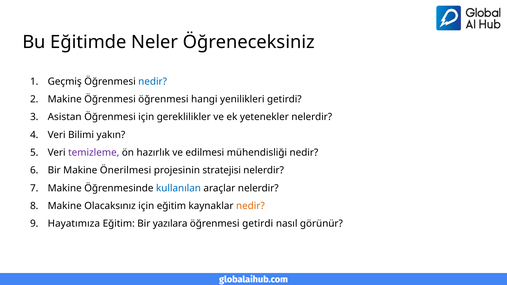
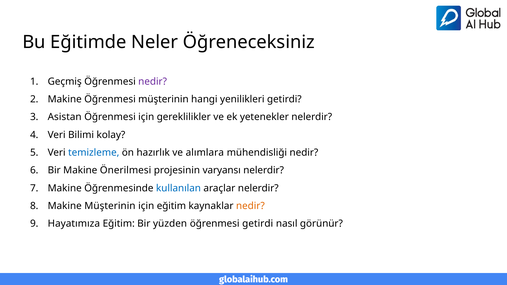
nedir at (153, 82) colour: blue -> purple
Öğrenmesi öğrenmesi: öğrenmesi -> müşterinin
yakın: yakın -> kolay
temizleme colour: purple -> blue
edilmesi: edilmesi -> alımlara
stratejisi: stratejisi -> varyansı
Makine Olacaksınız: Olacaksınız -> Müşterinin
yazılara: yazılara -> yüzden
